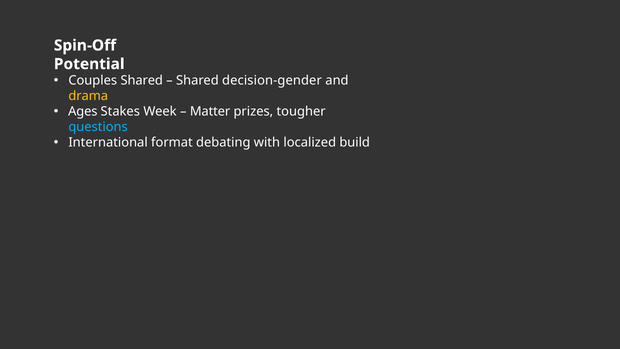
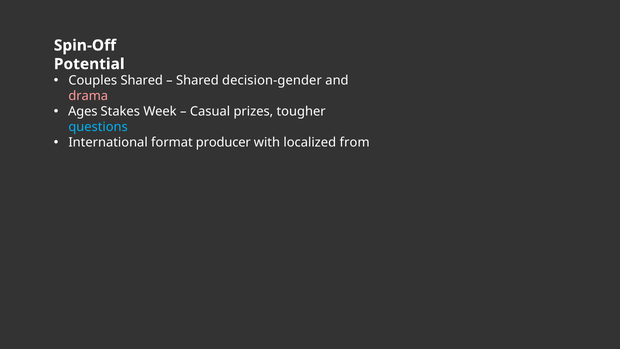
drama colour: yellow -> pink
Matter: Matter -> Casual
debating: debating -> producer
build: build -> from
